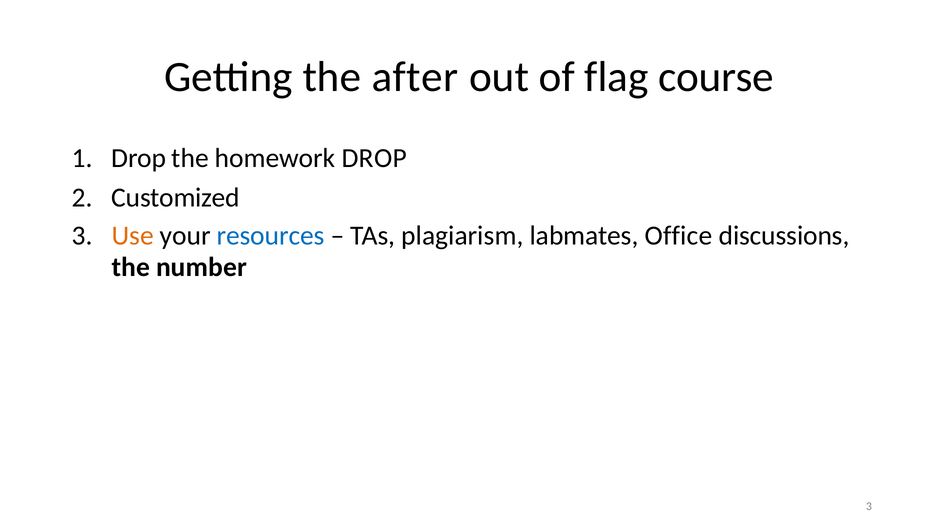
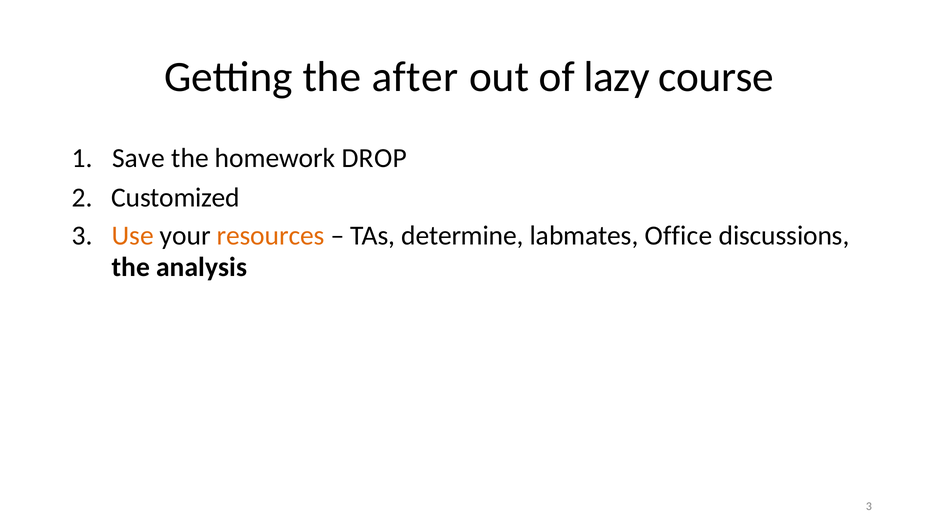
flag: flag -> lazy
Drop at (139, 158): Drop -> Save
resources colour: blue -> orange
plagiarism: plagiarism -> determine
number: number -> analysis
